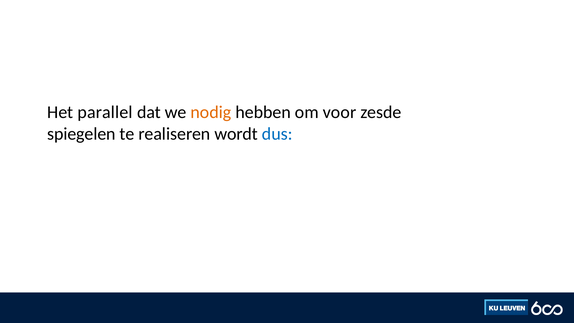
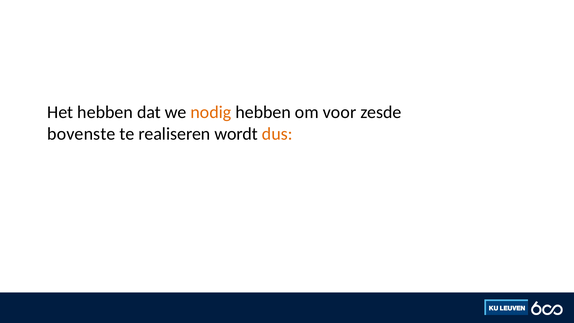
Het parallel: parallel -> hebben
spiegelen: spiegelen -> bovenste
dus colour: blue -> orange
